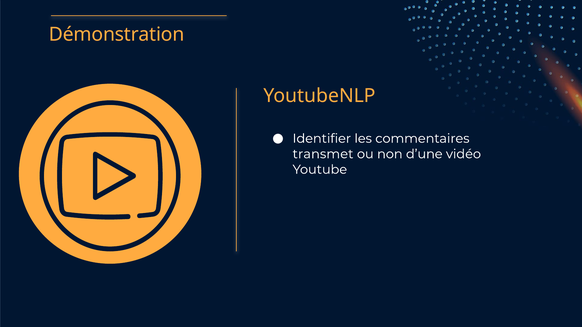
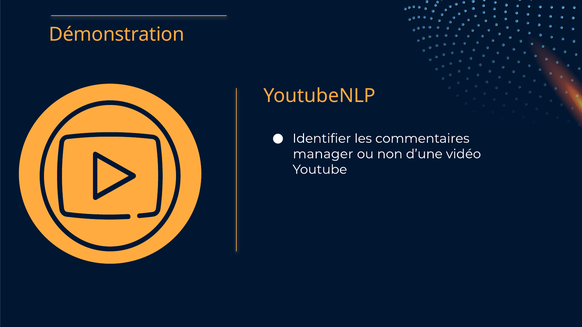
transmet: transmet -> manager
